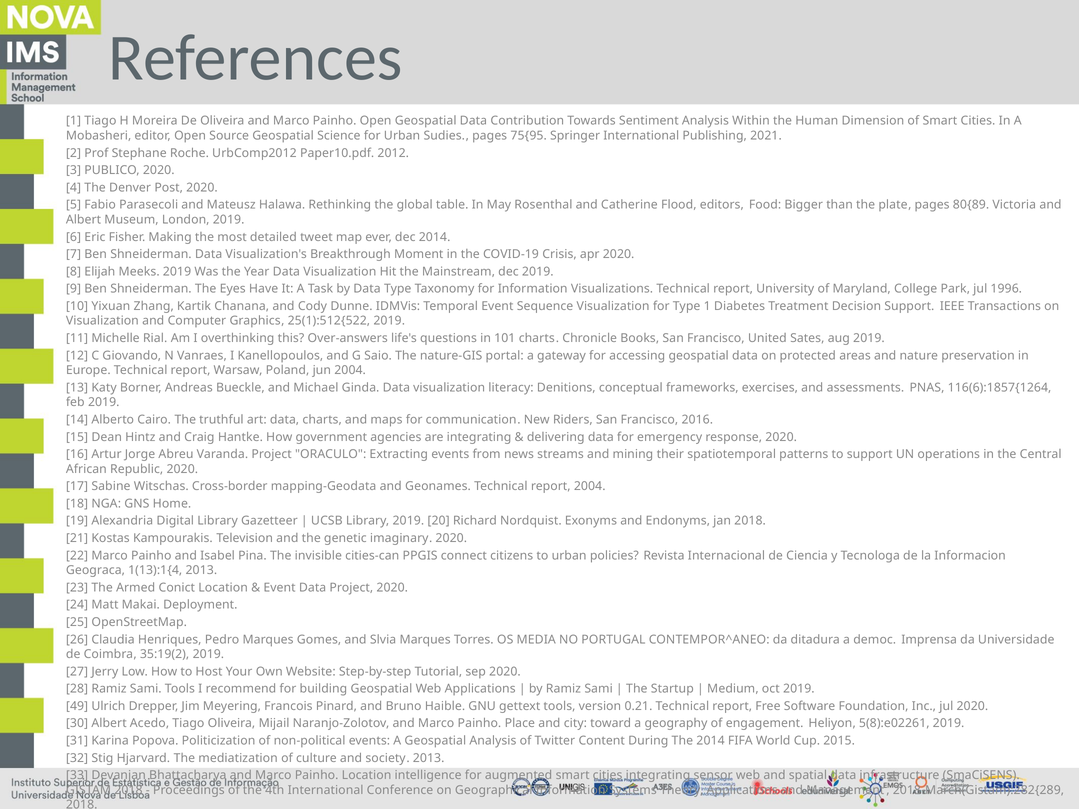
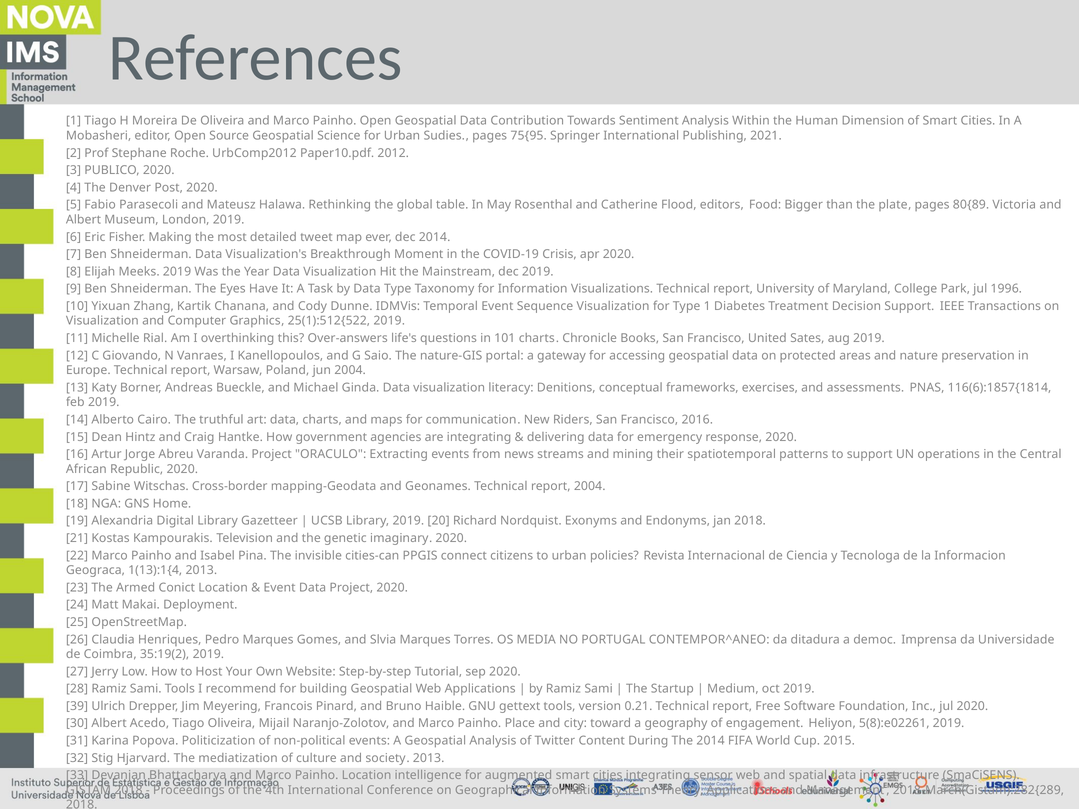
116(6):1857{1264: 116(6):1857{1264 -> 116(6):1857{1814
49: 49 -> 39
